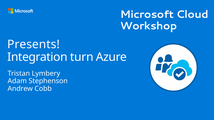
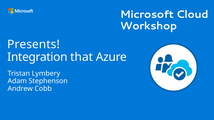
turn: turn -> that
